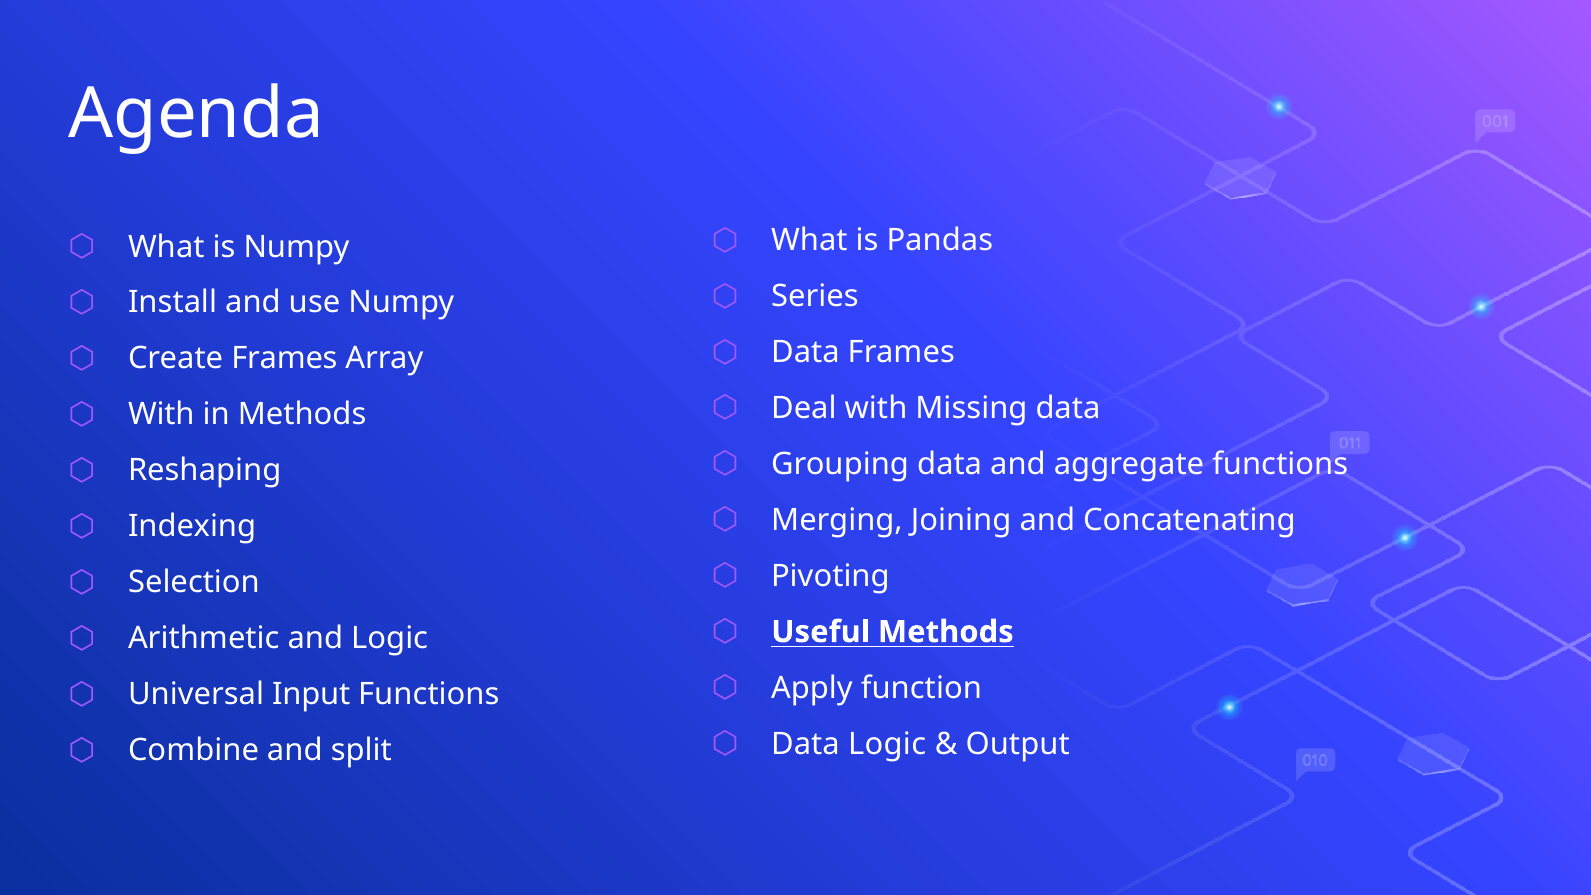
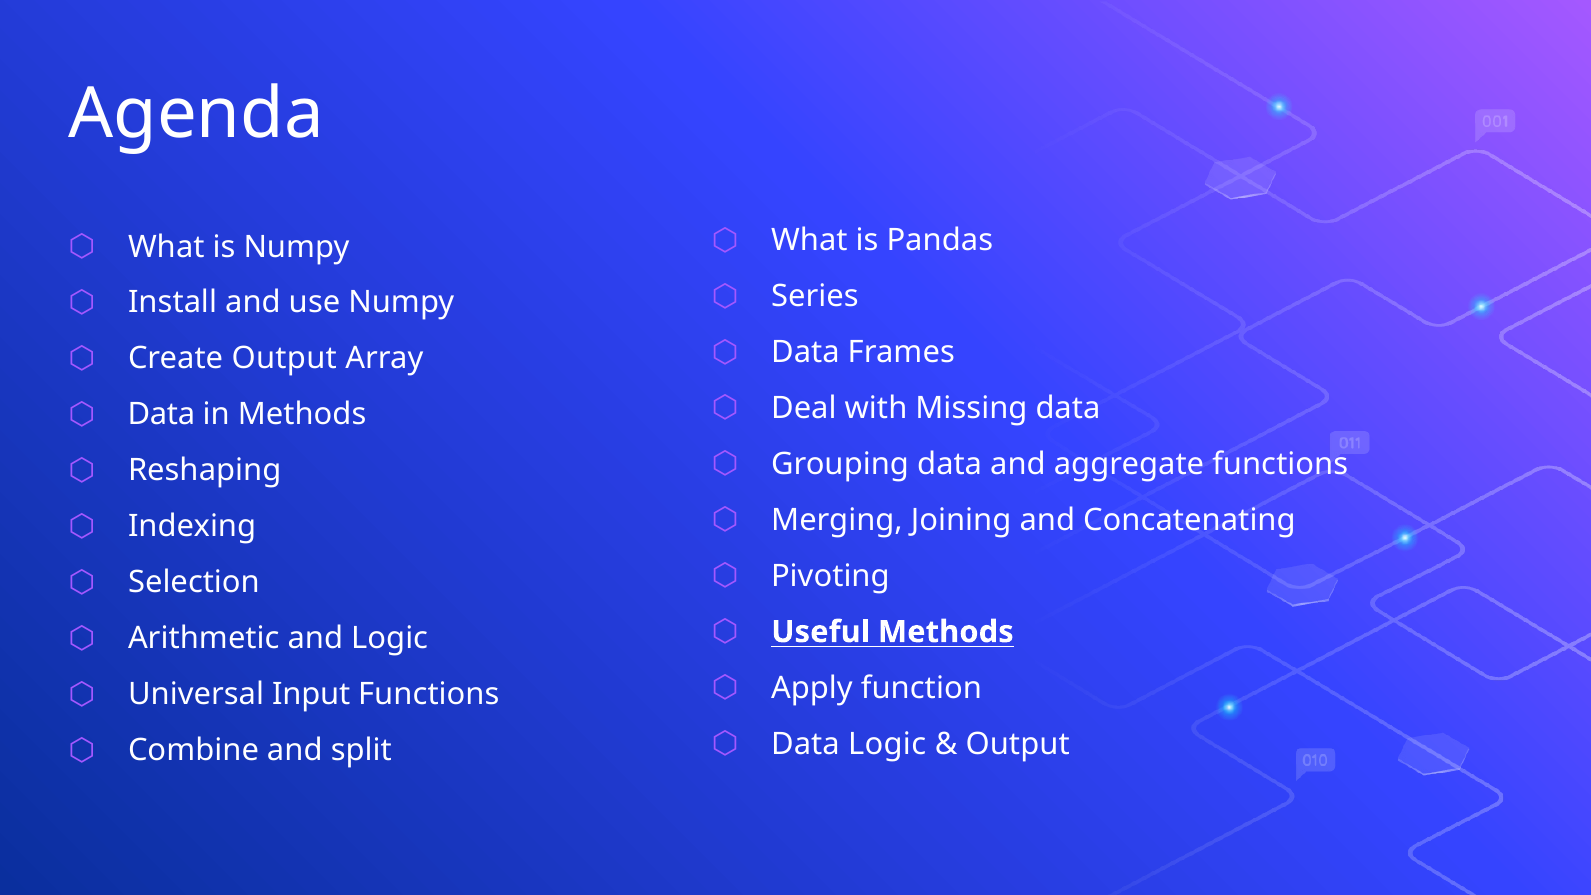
Create Frames: Frames -> Output
With at (161, 415): With -> Data
